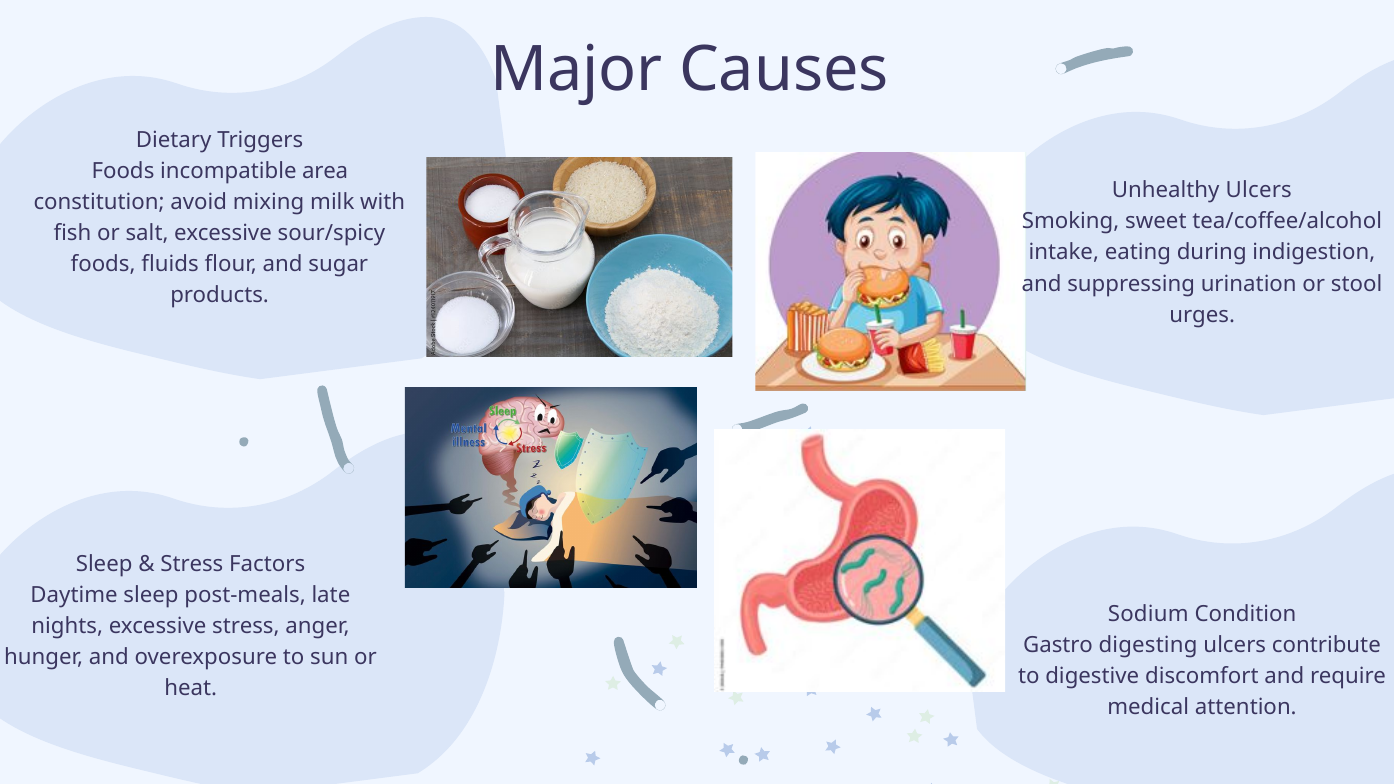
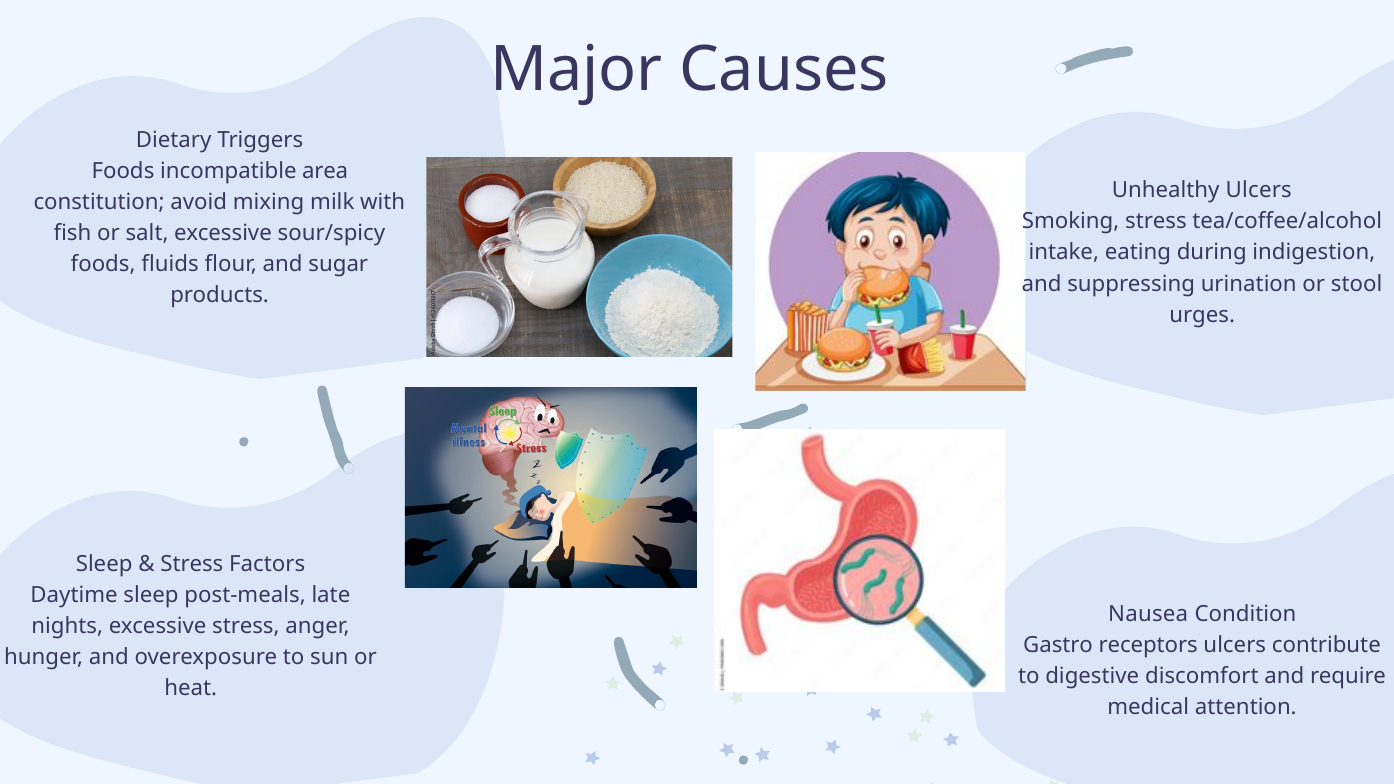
Smoking sweet: sweet -> stress
Sodium: Sodium -> Nausea
digesting: digesting -> receptors
